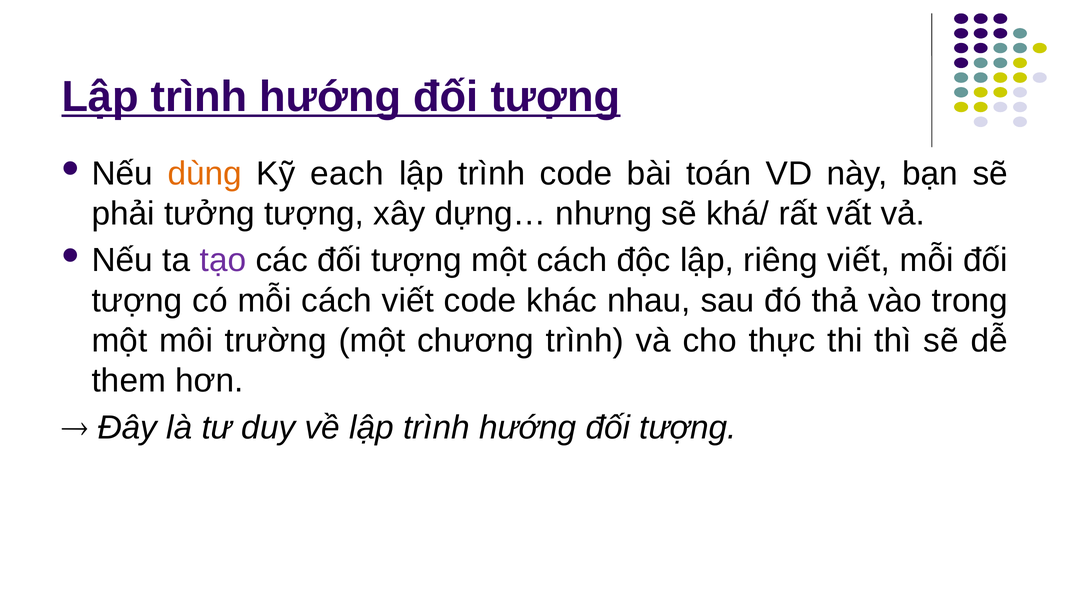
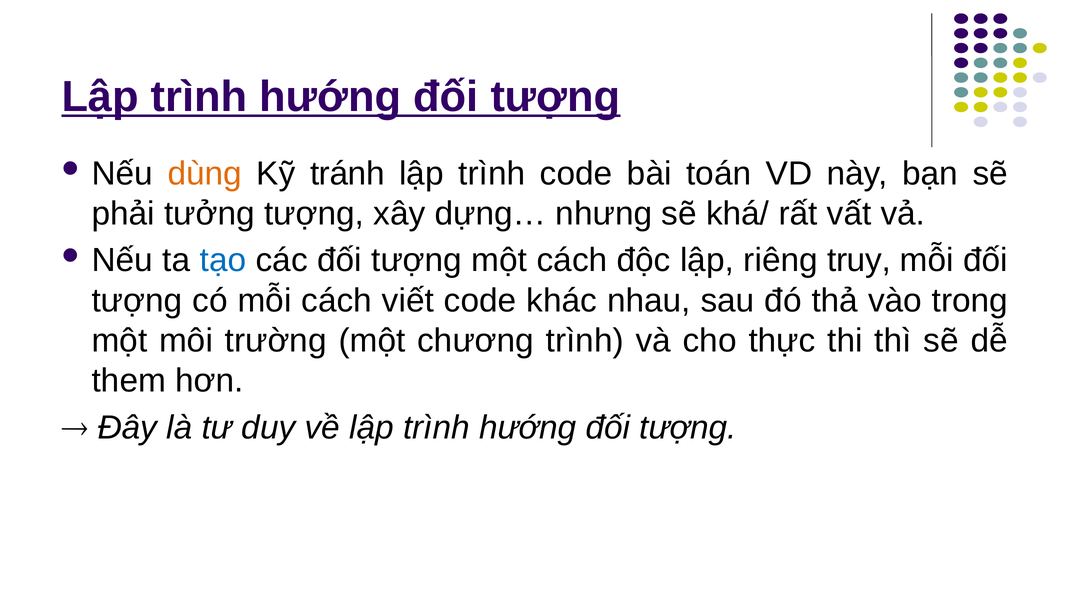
each: each -> tránh
tạo colour: purple -> blue
riêng viết: viết -> truy
